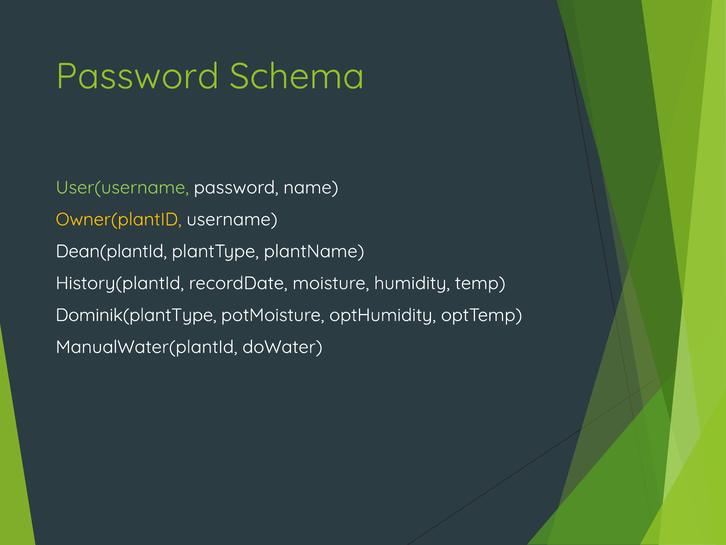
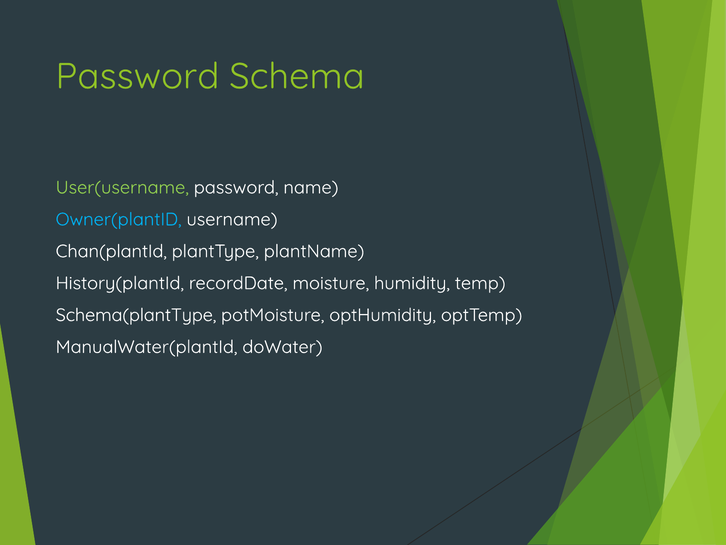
Owner(plantID colour: yellow -> light blue
Dean(plantId: Dean(plantId -> Chan(plantId
Dominik(plantType: Dominik(plantType -> Schema(plantType
